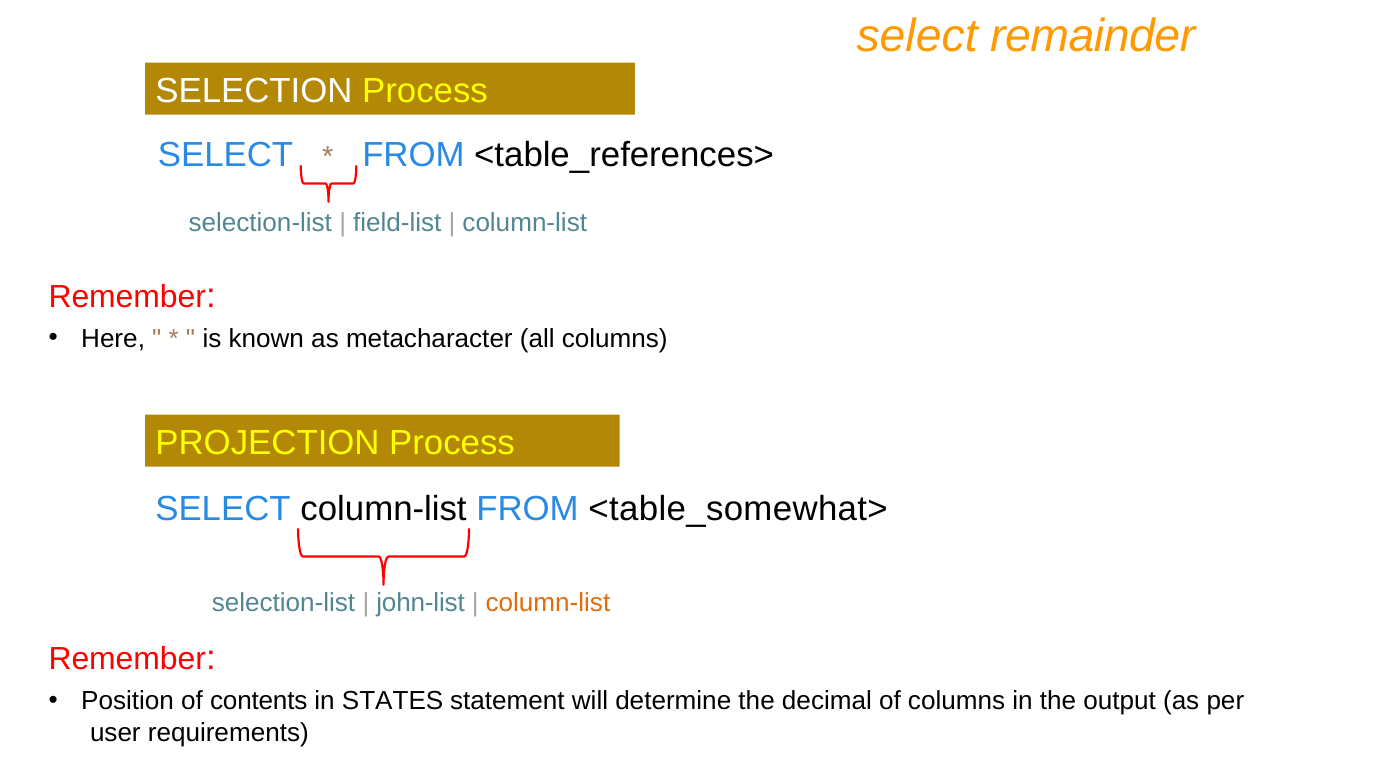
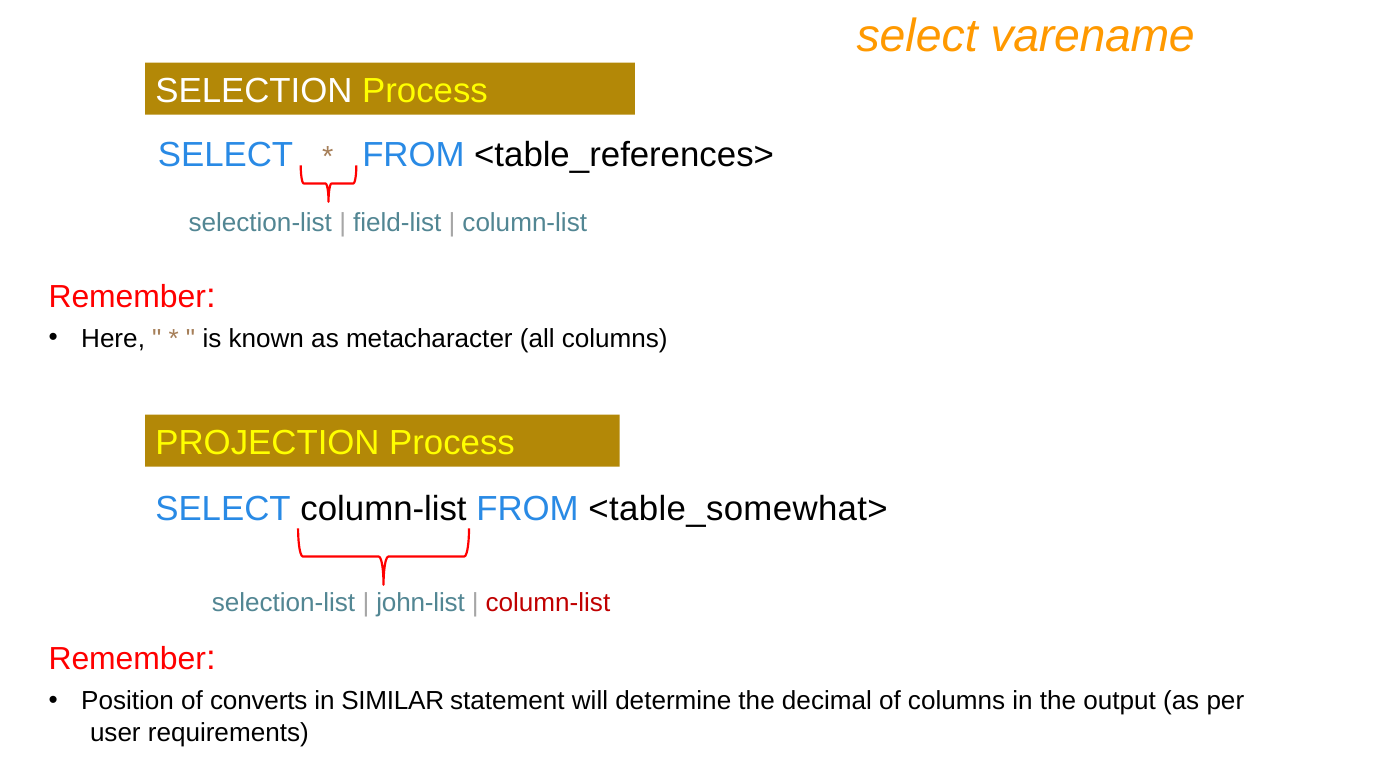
remainder: remainder -> varename
column-list at (548, 603) colour: orange -> red
contents: contents -> converts
STATES: STATES -> SIMILAR
